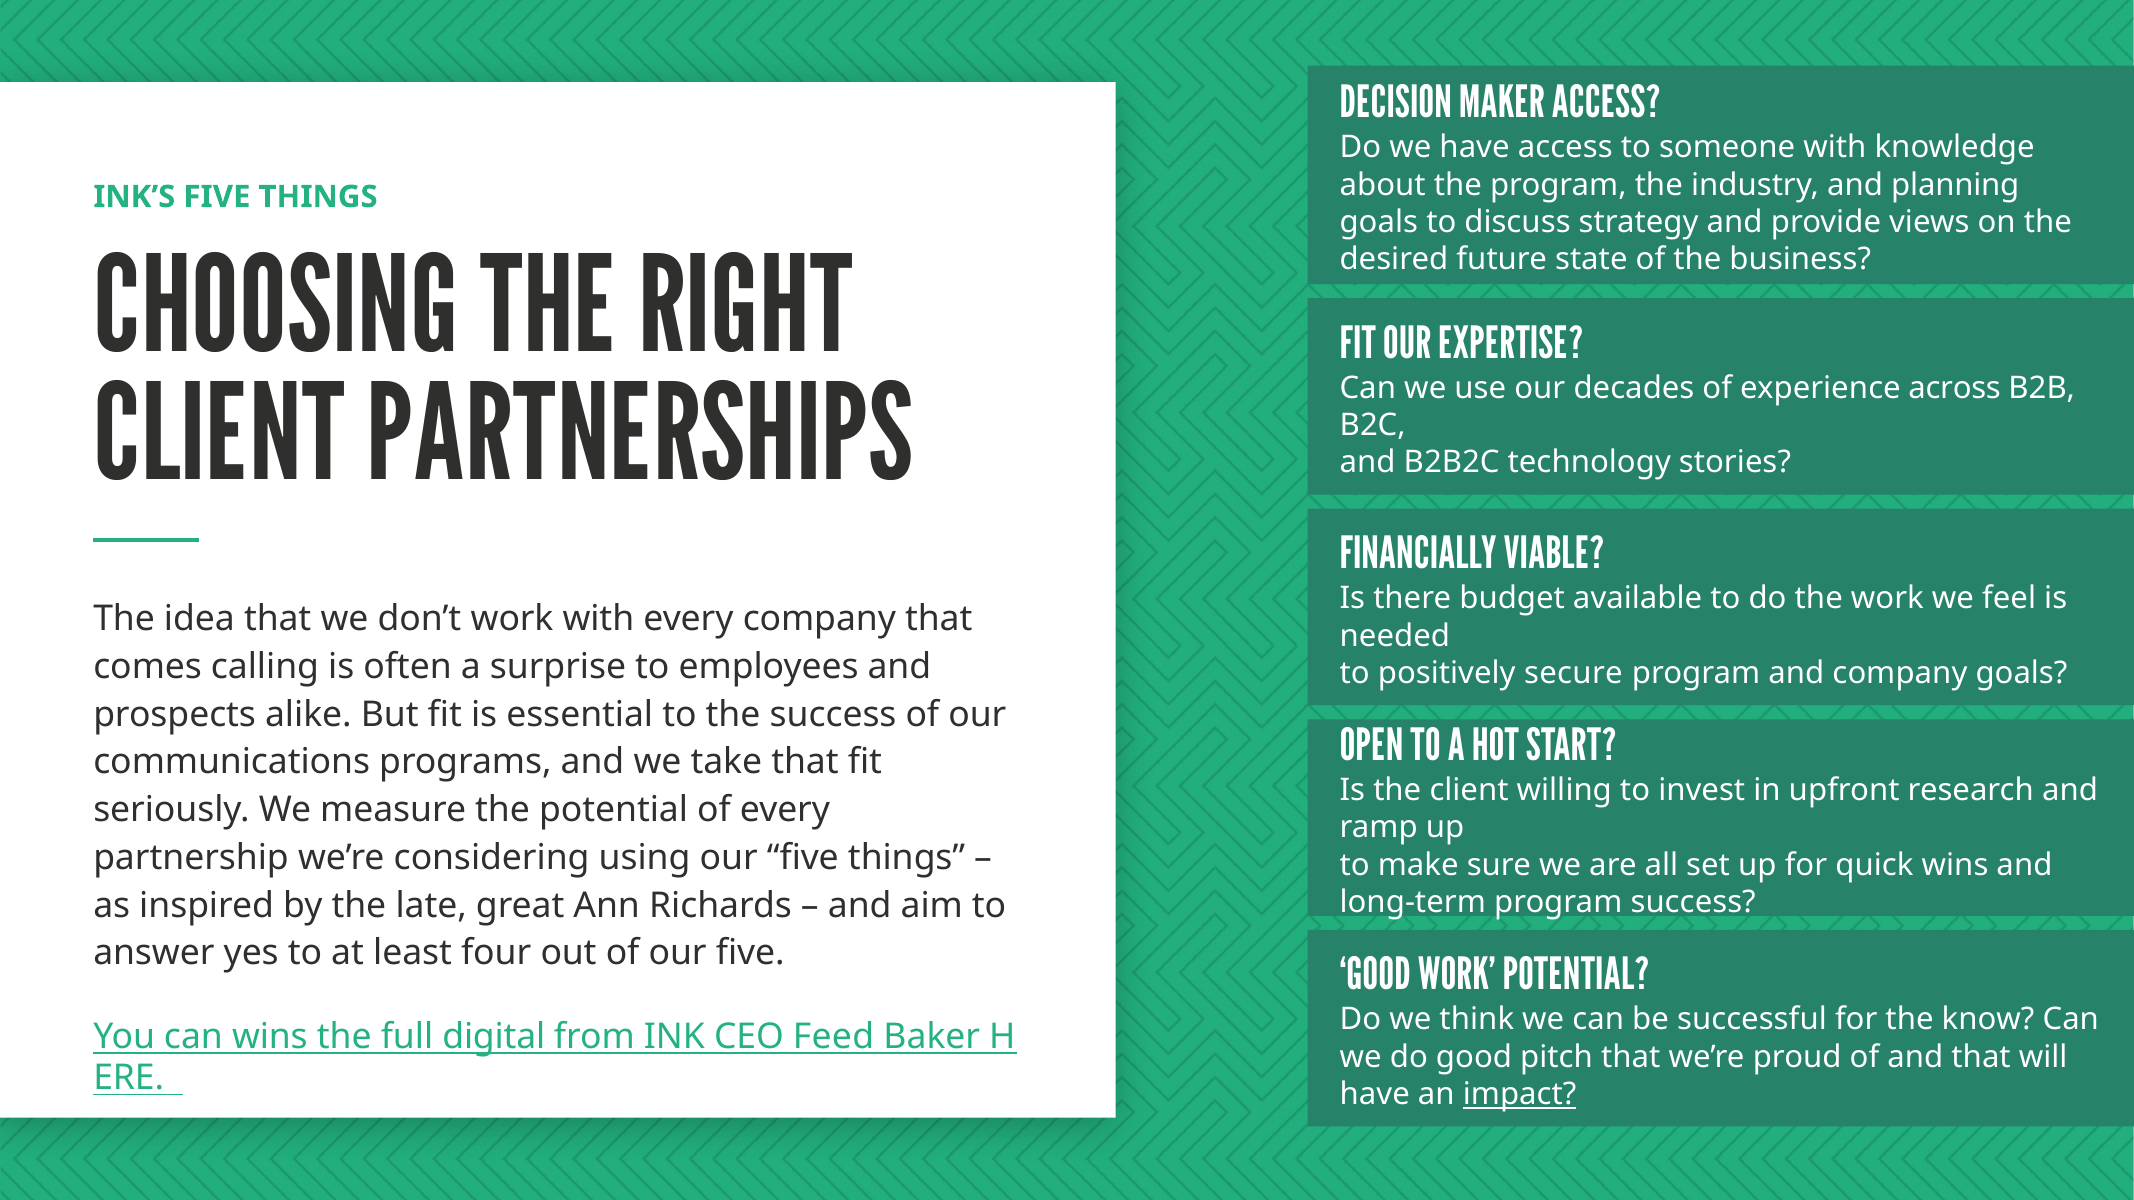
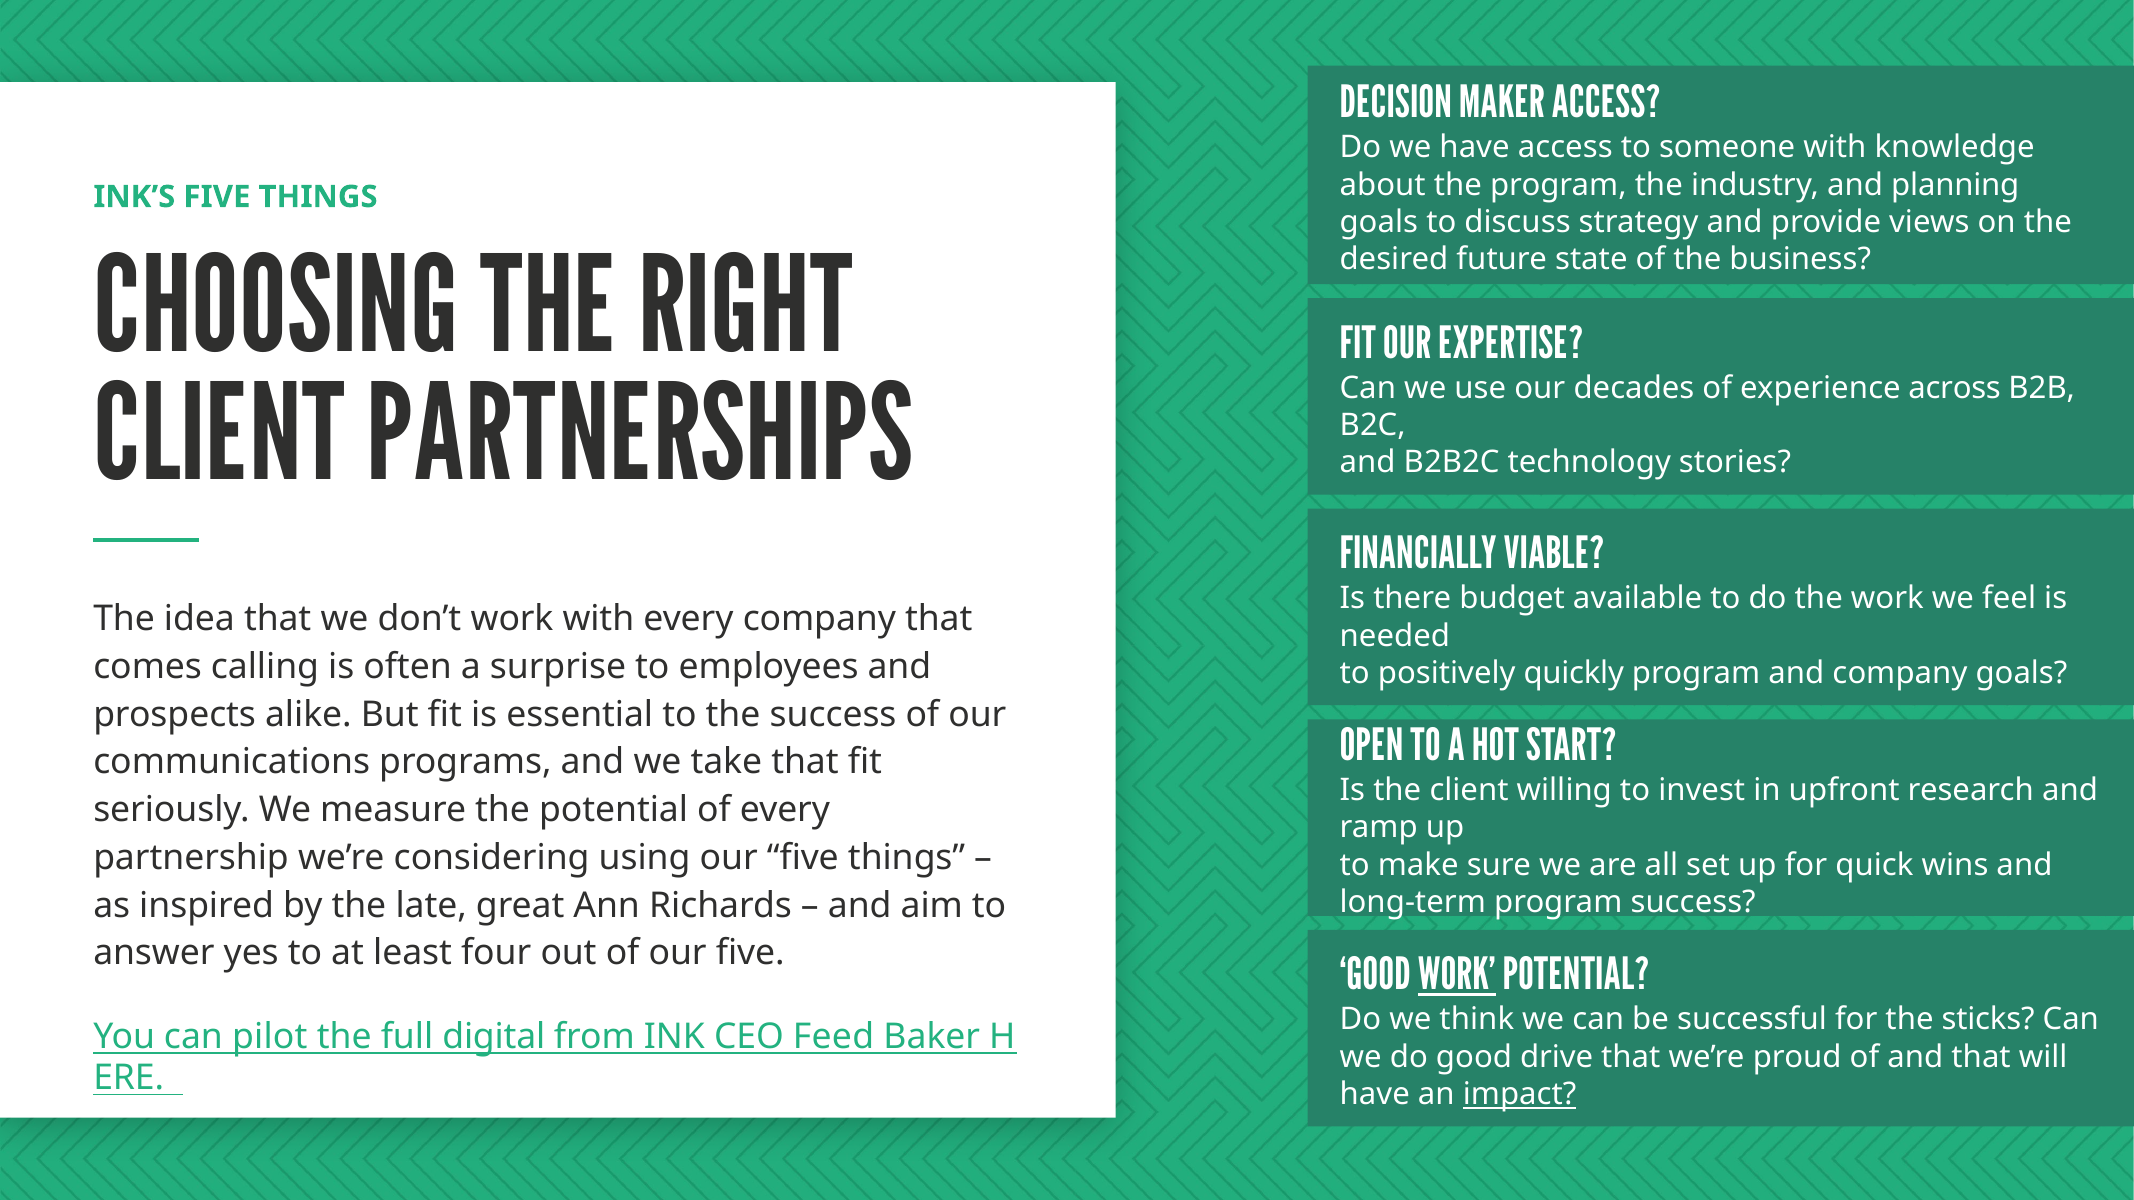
secure: secure -> quickly
WORK at (1457, 976) underline: none -> present
know: know -> sticks
can wins: wins -> pilot
pitch: pitch -> drive
